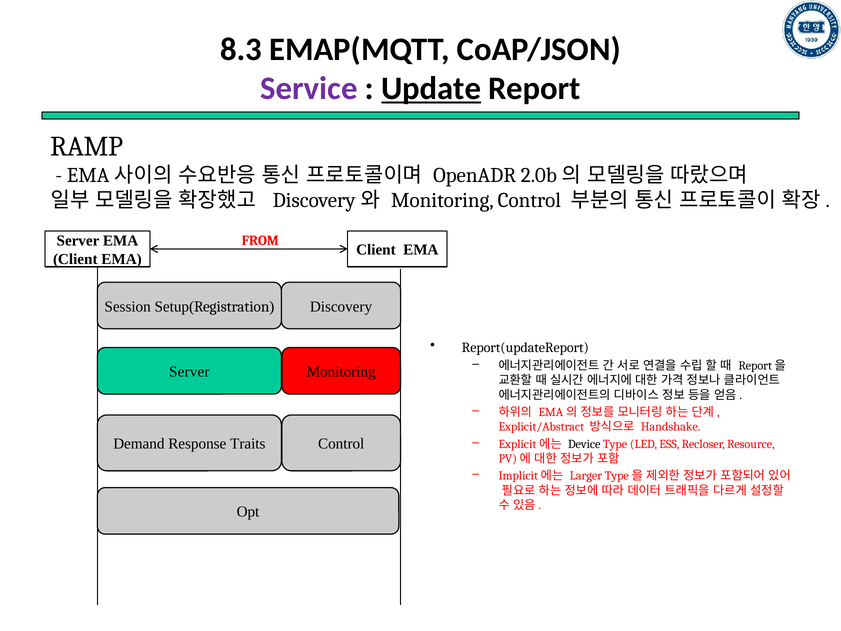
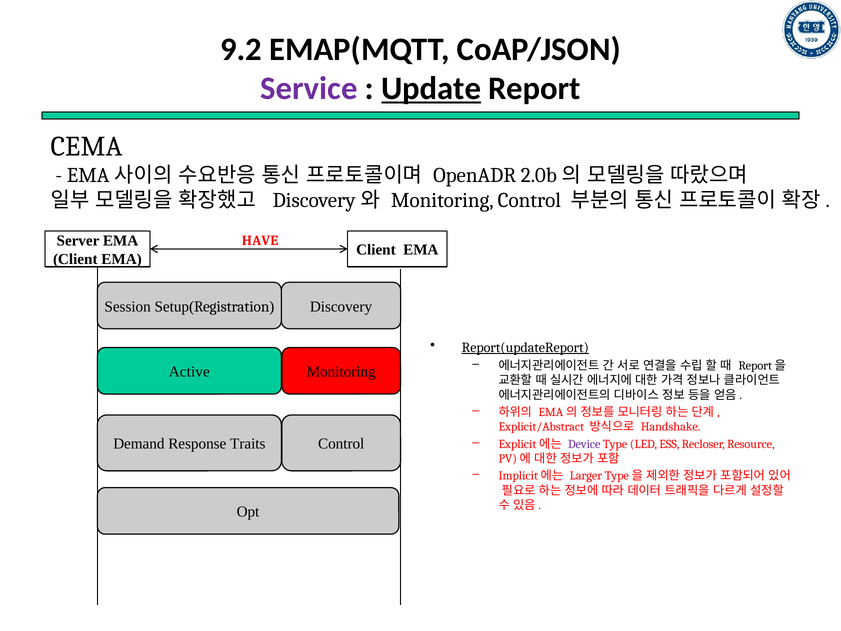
8.3: 8.3 -> 9.2
RAMP: RAMP -> CEMA
FROM: FROM -> HAVE
Report(updateReport underline: none -> present
Server at (189, 372): Server -> Active
Device colour: black -> purple
